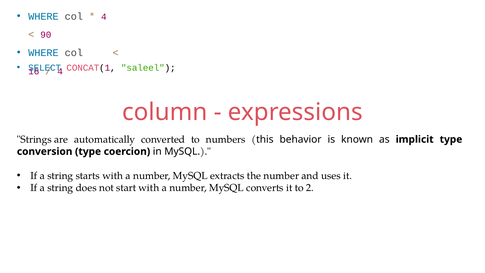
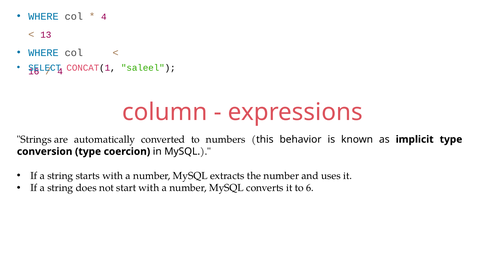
90: 90 -> 13
2: 2 -> 6
